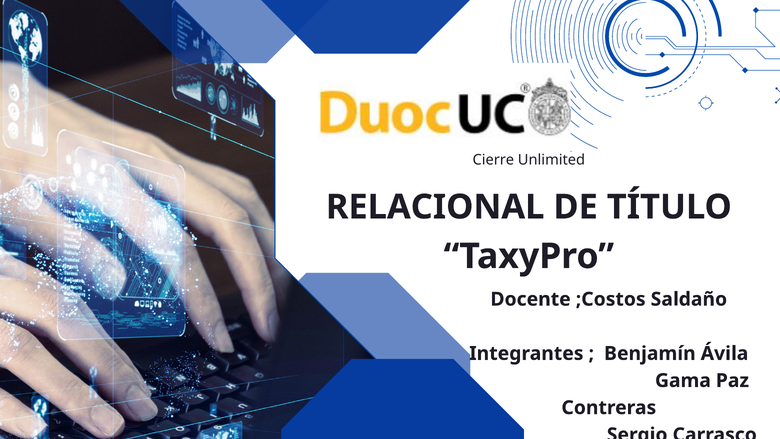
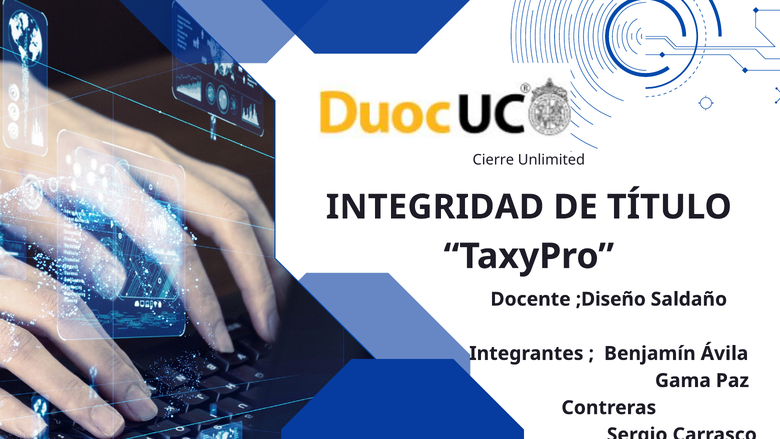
RELACIONAL: RELACIONAL -> INTEGRIDAD
;Costos: ;Costos -> ;Diseño
